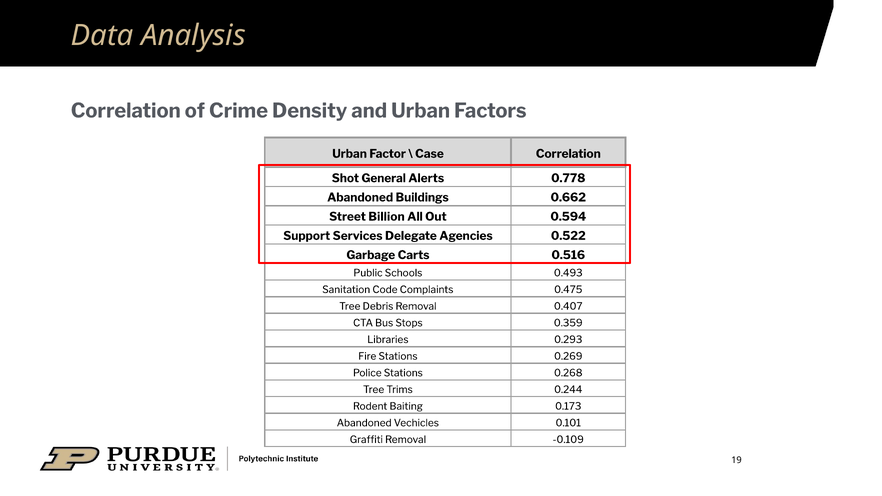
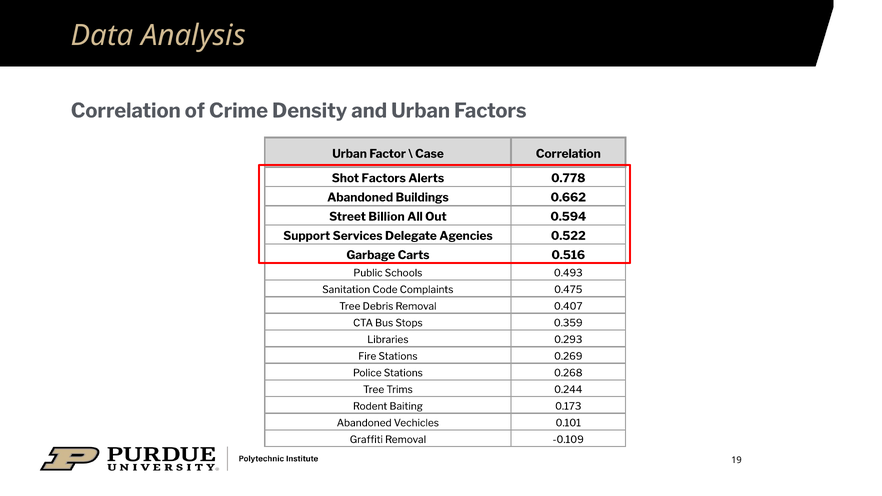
Shot General: General -> Factors
